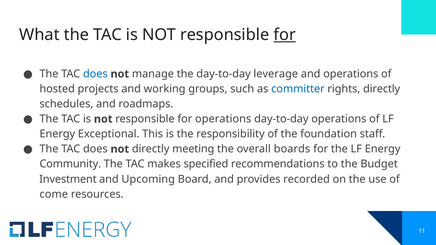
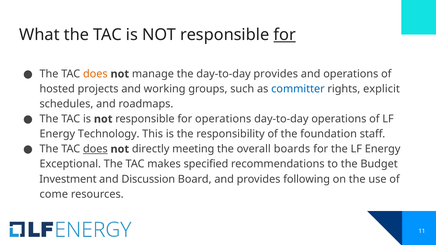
does at (95, 74) colour: blue -> orange
day-to-day leverage: leverage -> provides
rights directly: directly -> explicit
Exceptional: Exceptional -> Technology
does at (95, 149) underline: none -> present
Community: Community -> Exceptional
Upcoming: Upcoming -> Discussion
recorded: recorded -> following
